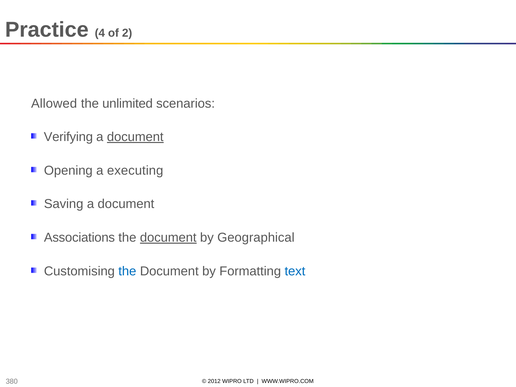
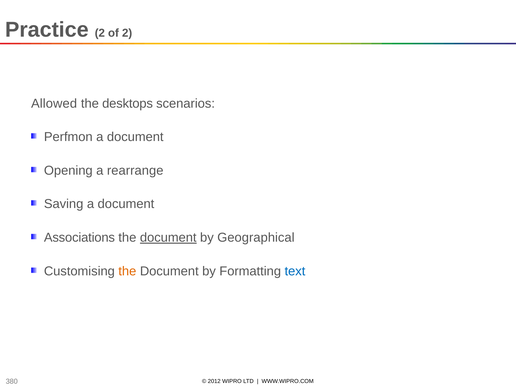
Practice 4: 4 -> 2
unlimited: unlimited -> desktops
Verifying: Verifying -> Perfmon
document at (135, 137) underline: present -> none
executing: executing -> rearrange
the at (127, 271) colour: blue -> orange
